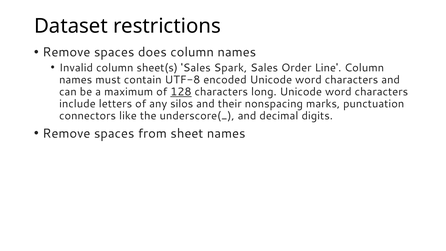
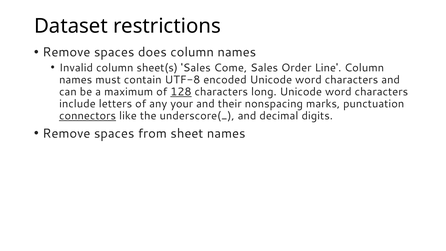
Spark: Spark -> Come
silos: silos -> your
connectors underline: none -> present
